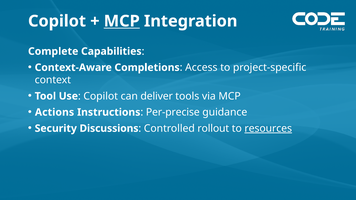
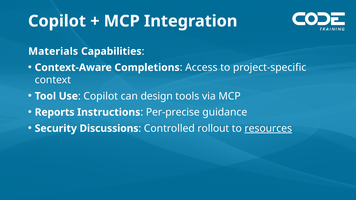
MCP at (122, 21) underline: present -> none
Complete: Complete -> Materials
deliver: deliver -> design
Actions: Actions -> Reports
